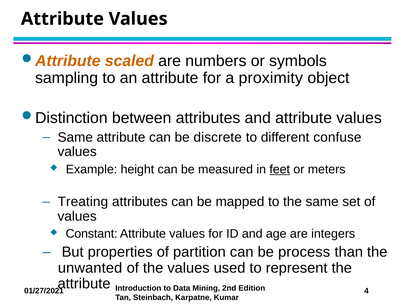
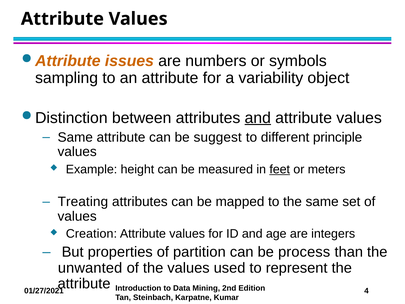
scaled: scaled -> issues
proximity: proximity -> variability
and at (258, 118) underline: none -> present
discrete: discrete -> suggest
confuse: confuse -> principle
Constant: Constant -> Creation
